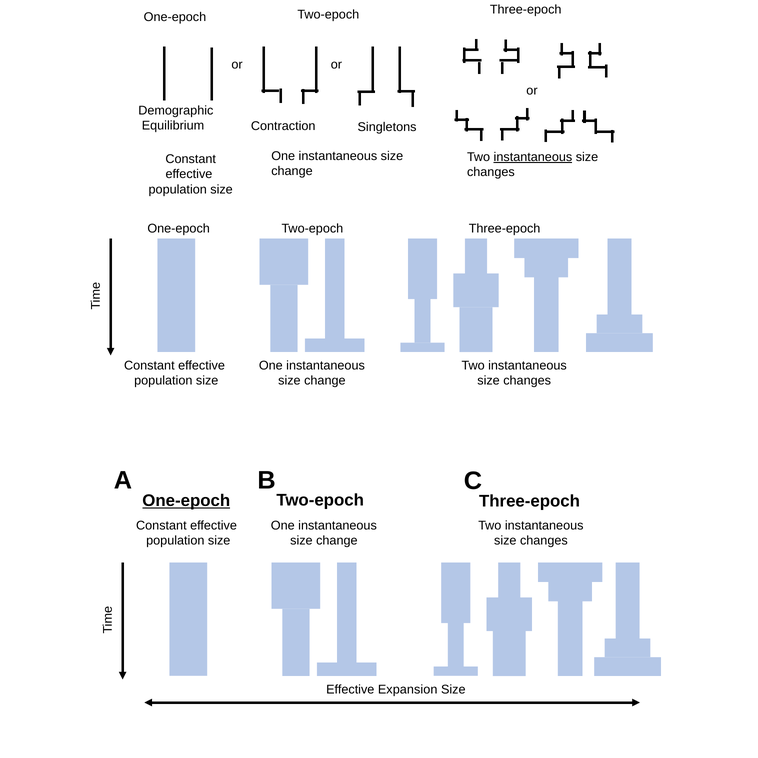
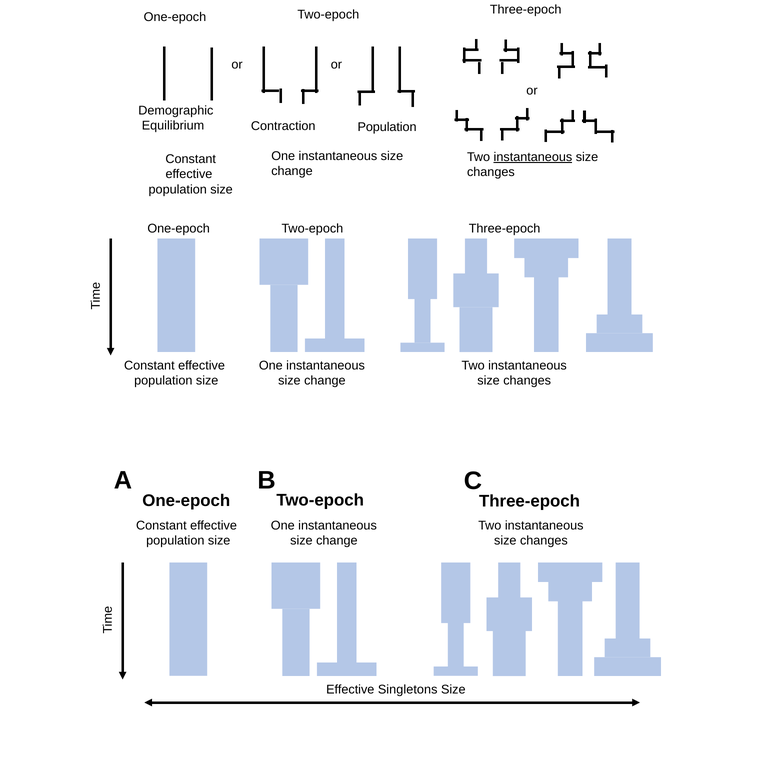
Contraction Singletons: Singletons -> Population
One-epoch at (186, 501) underline: present -> none
Expansion: Expansion -> Singletons
